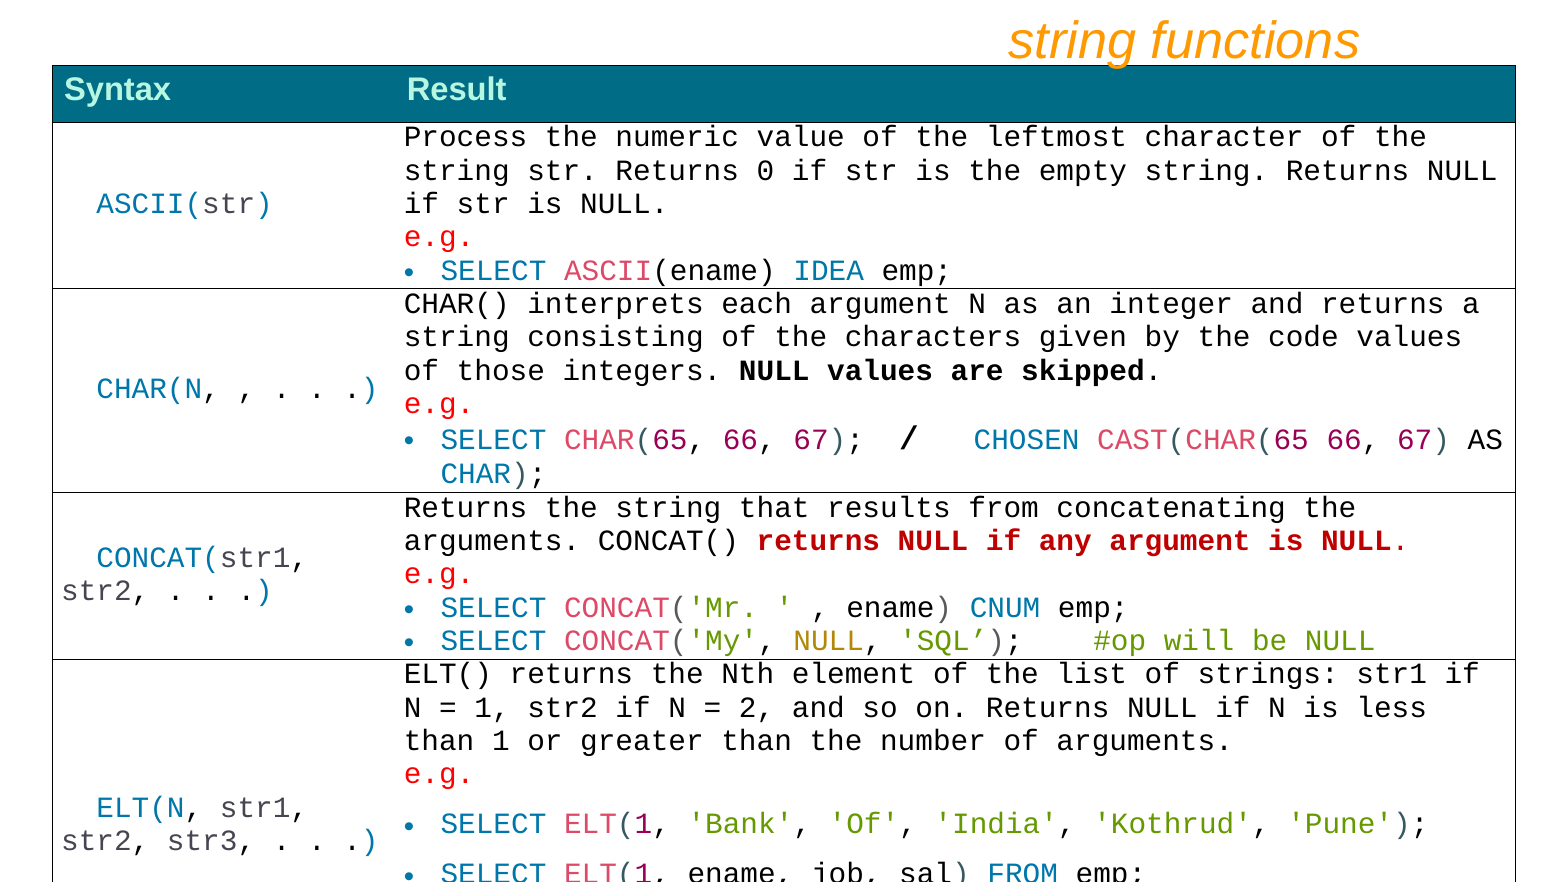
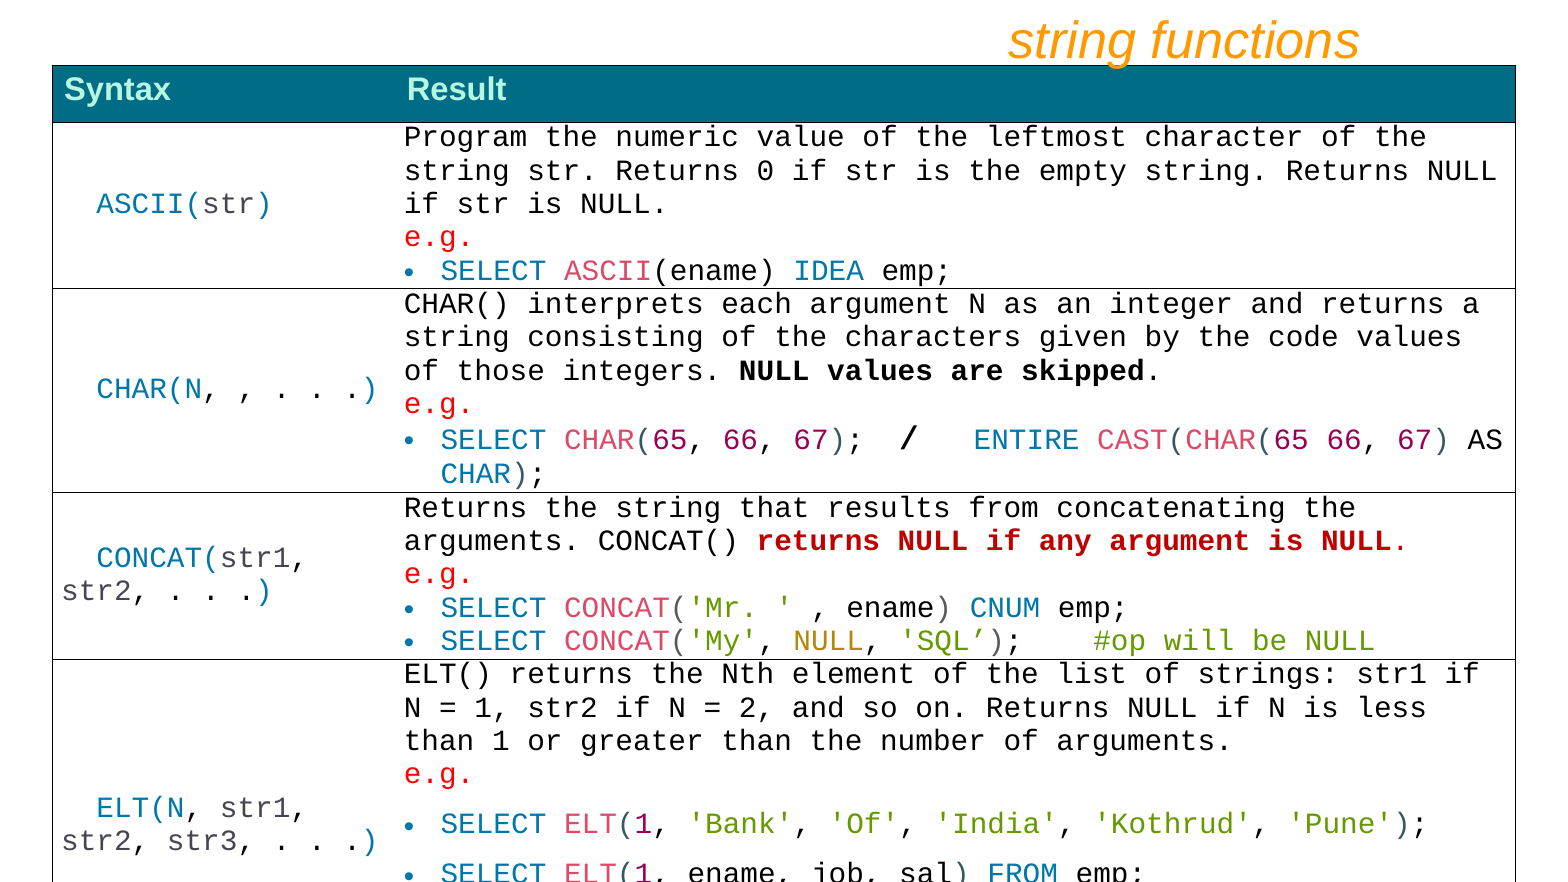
Process: Process -> Program
CHOSEN: CHOSEN -> ENTIRE
